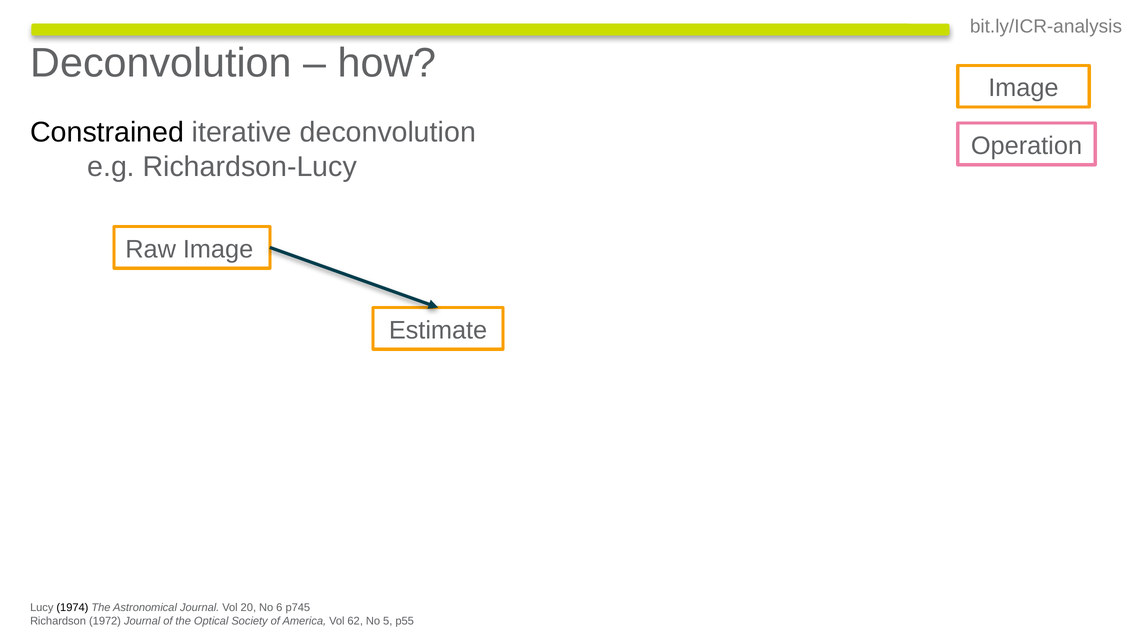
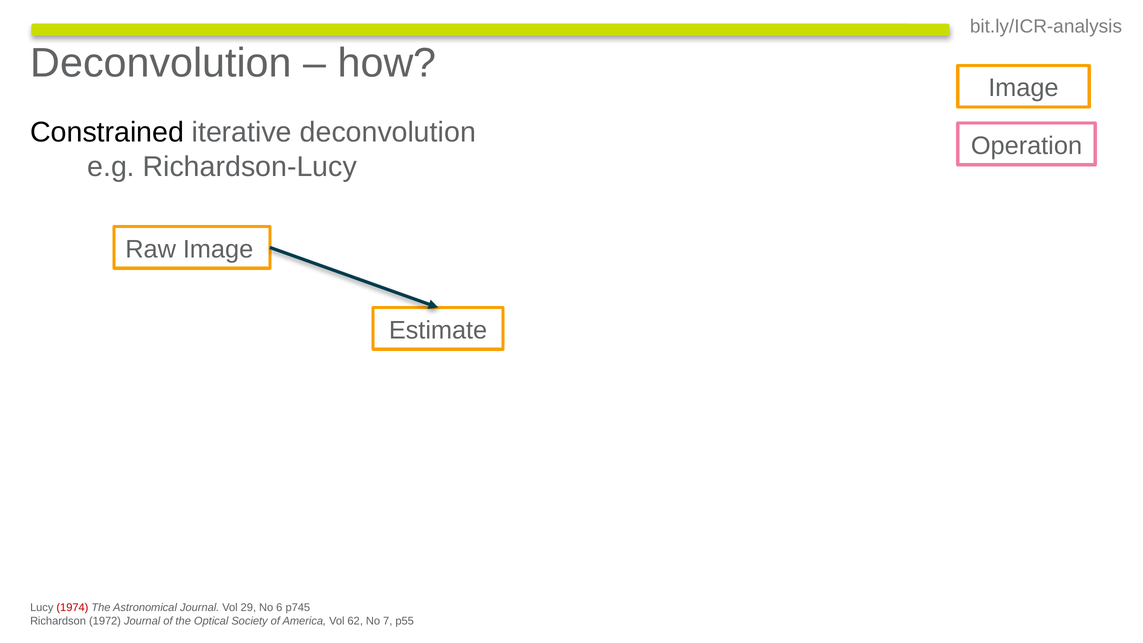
1974 colour: black -> red
20: 20 -> 29
5: 5 -> 7
